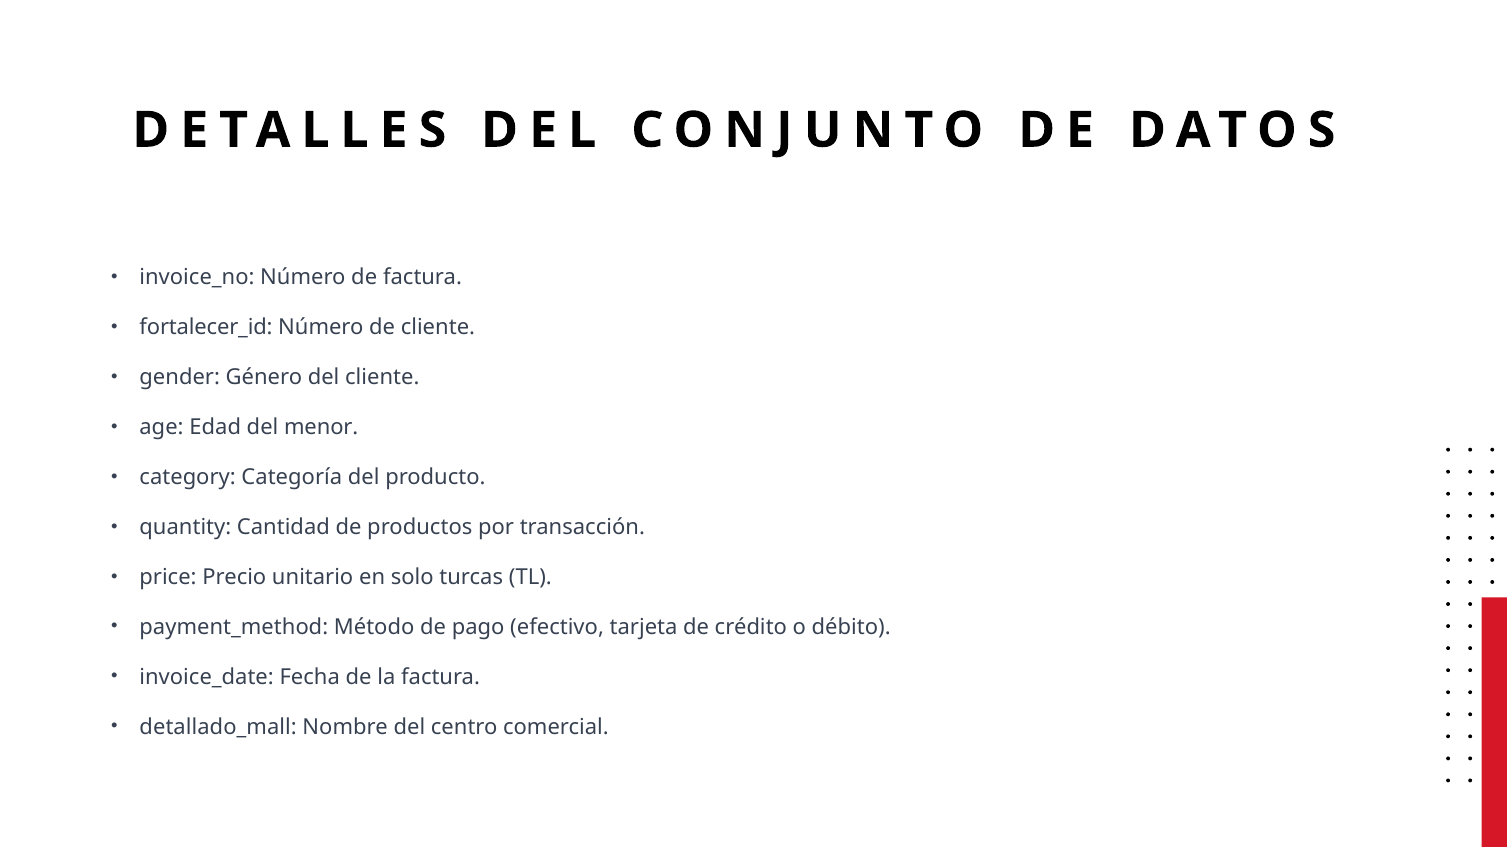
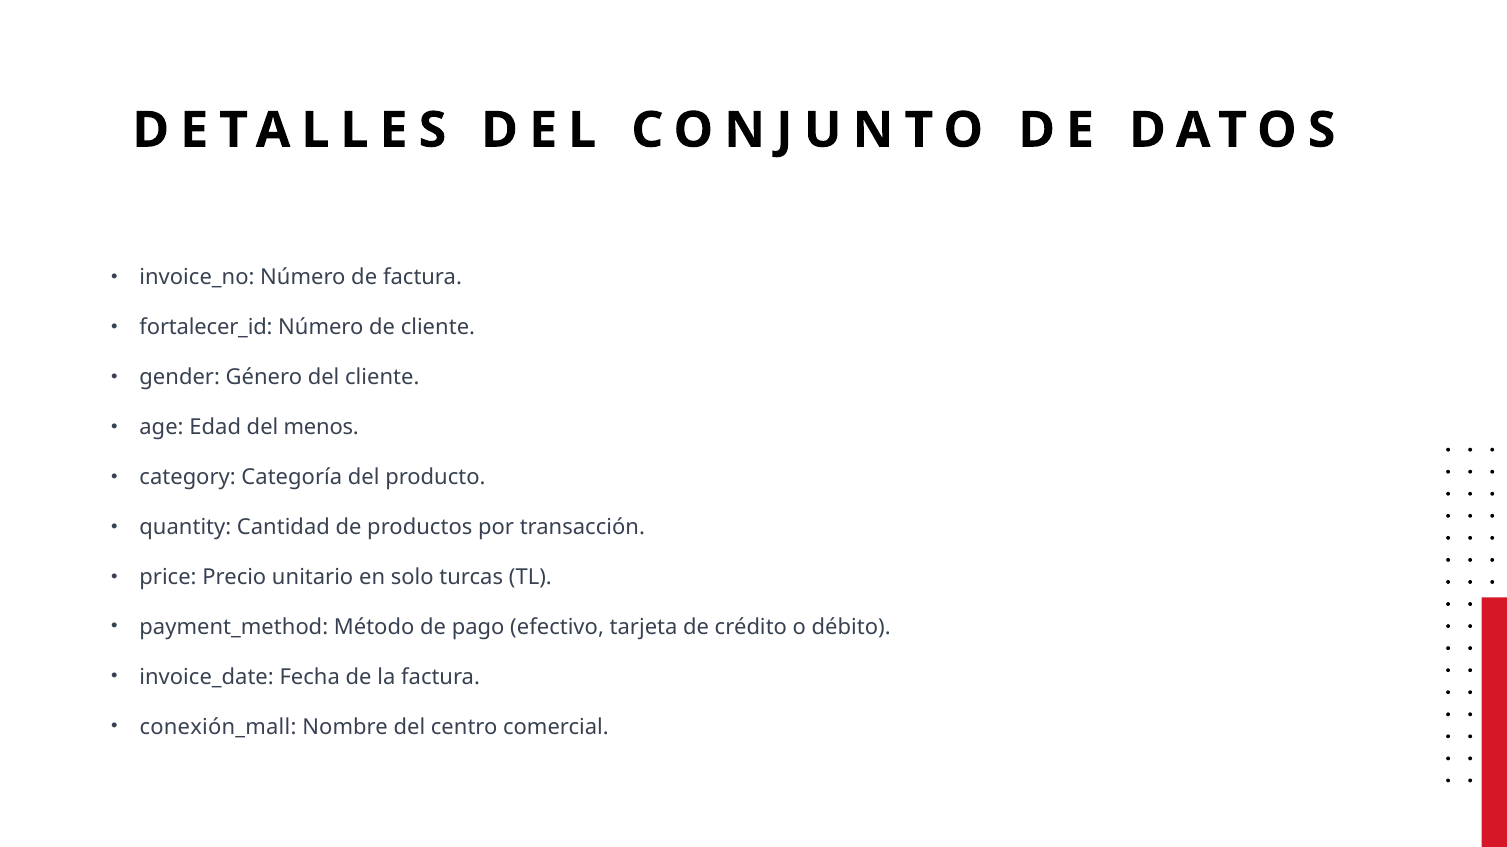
menor: menor -> menos
detallado_mall: detallado_mall -> conexión_mall
